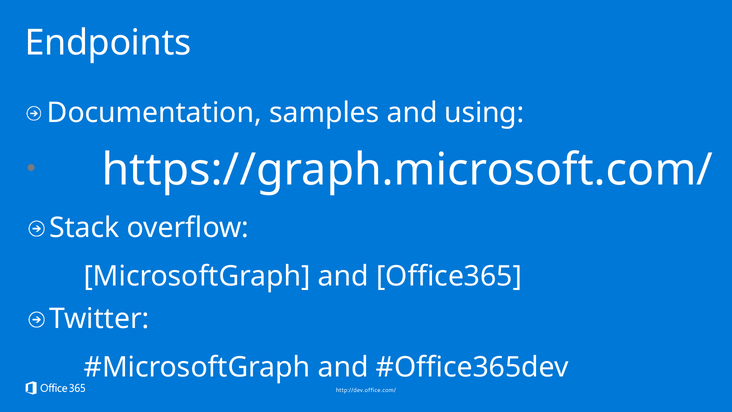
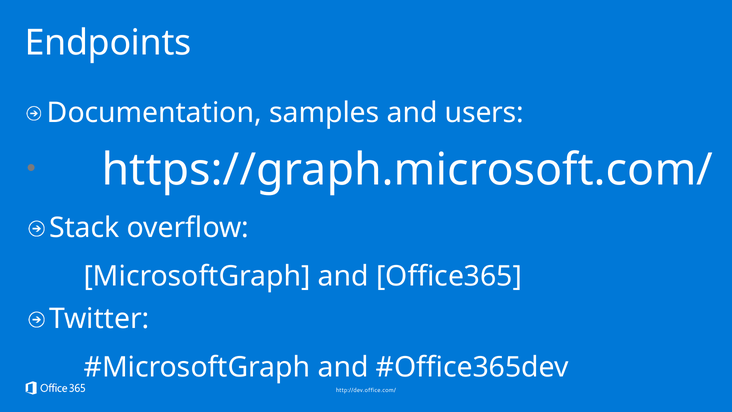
using: using -> users
